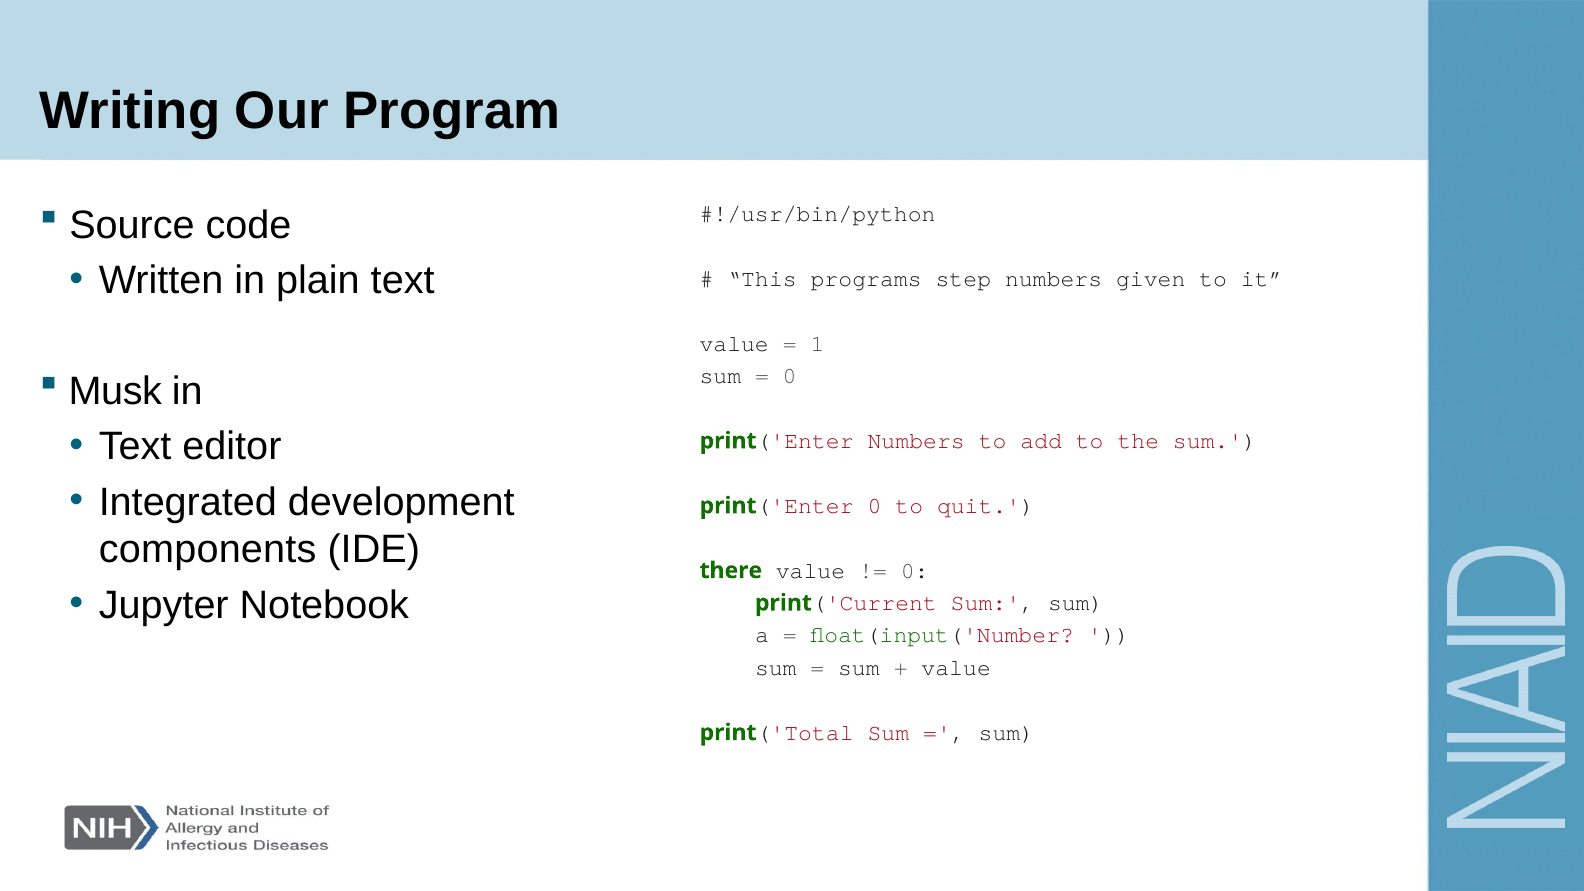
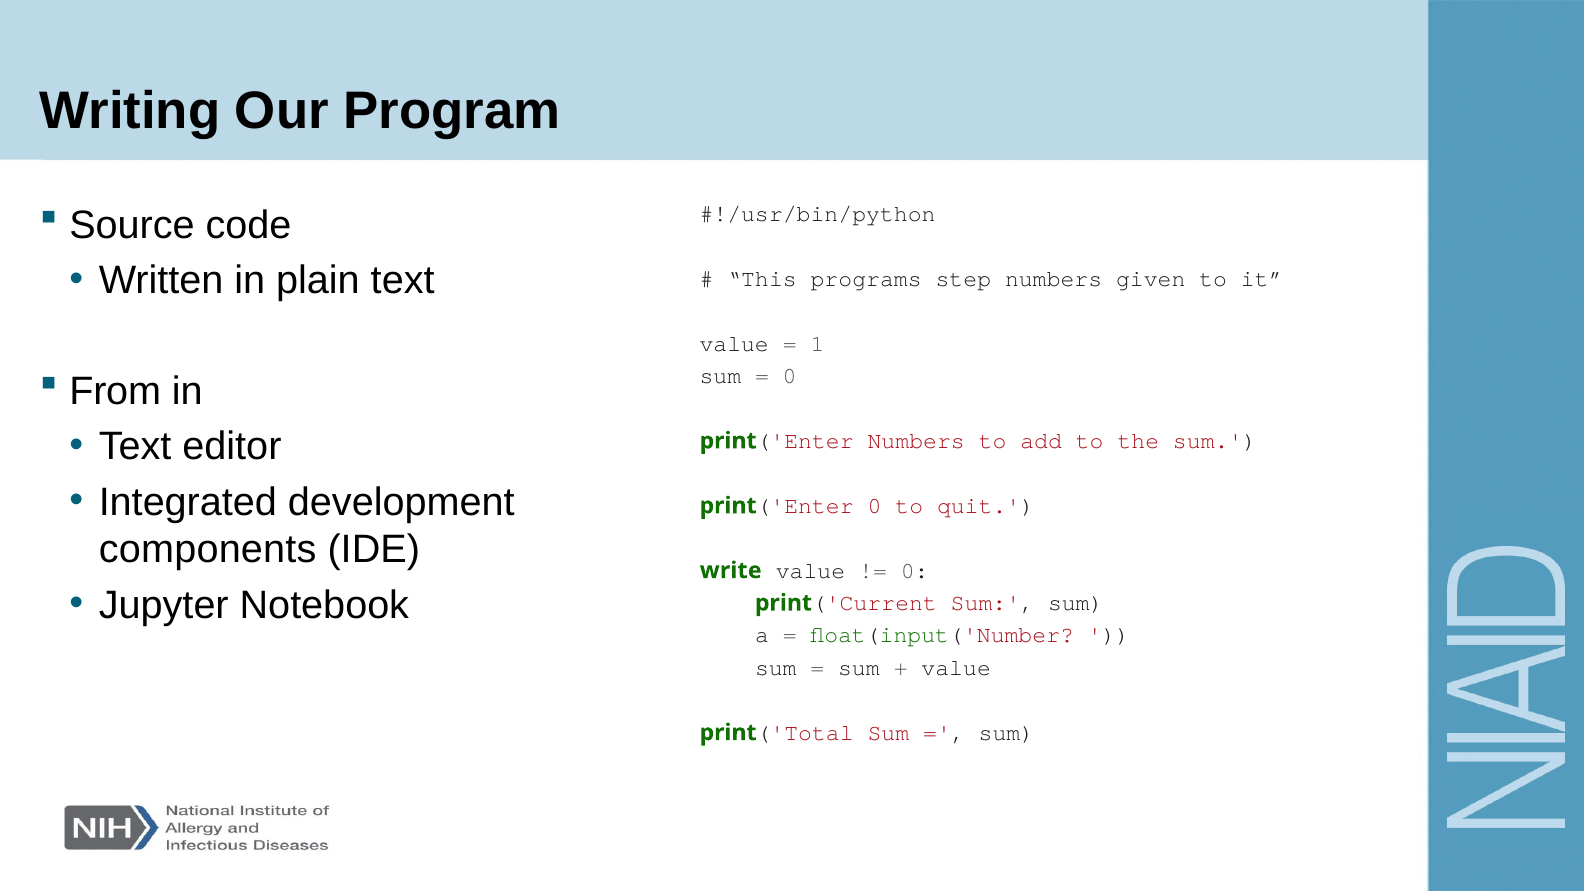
Musk: Musk -> From
there: there -> write
